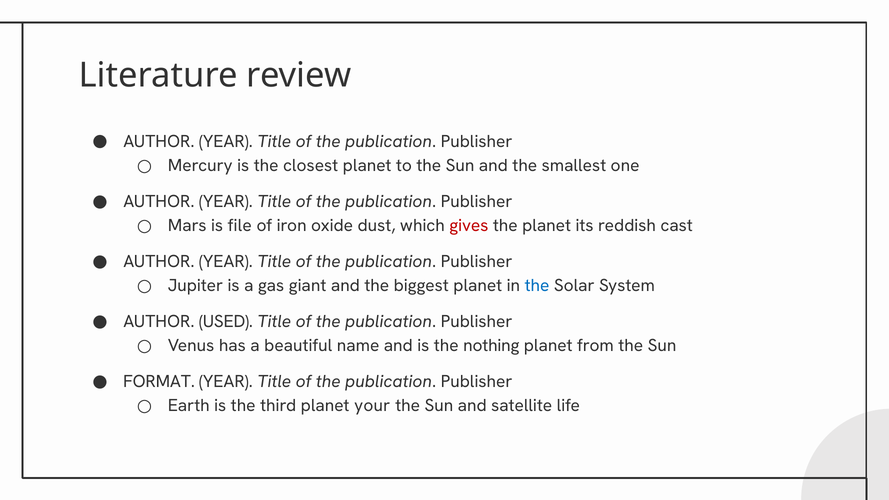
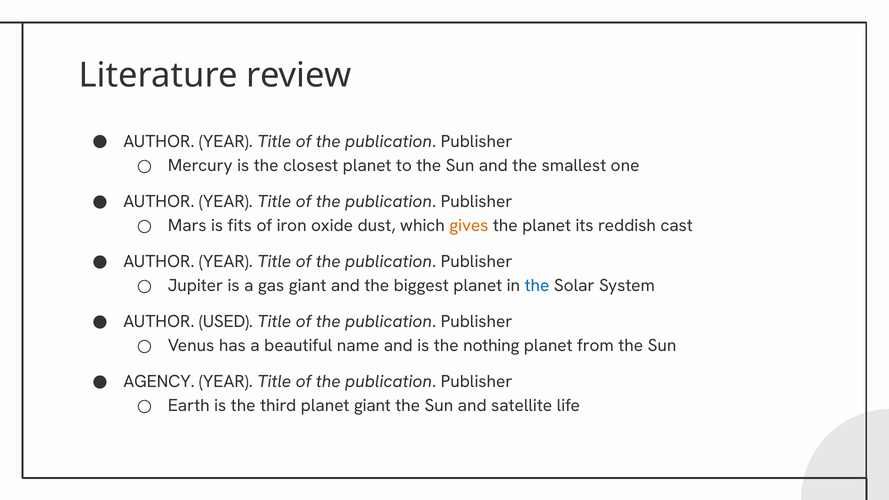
file: file -> fits
gives colour: red -> orange
FORMAT: FORMAT -> AGENCY
planet your: your -> giant
